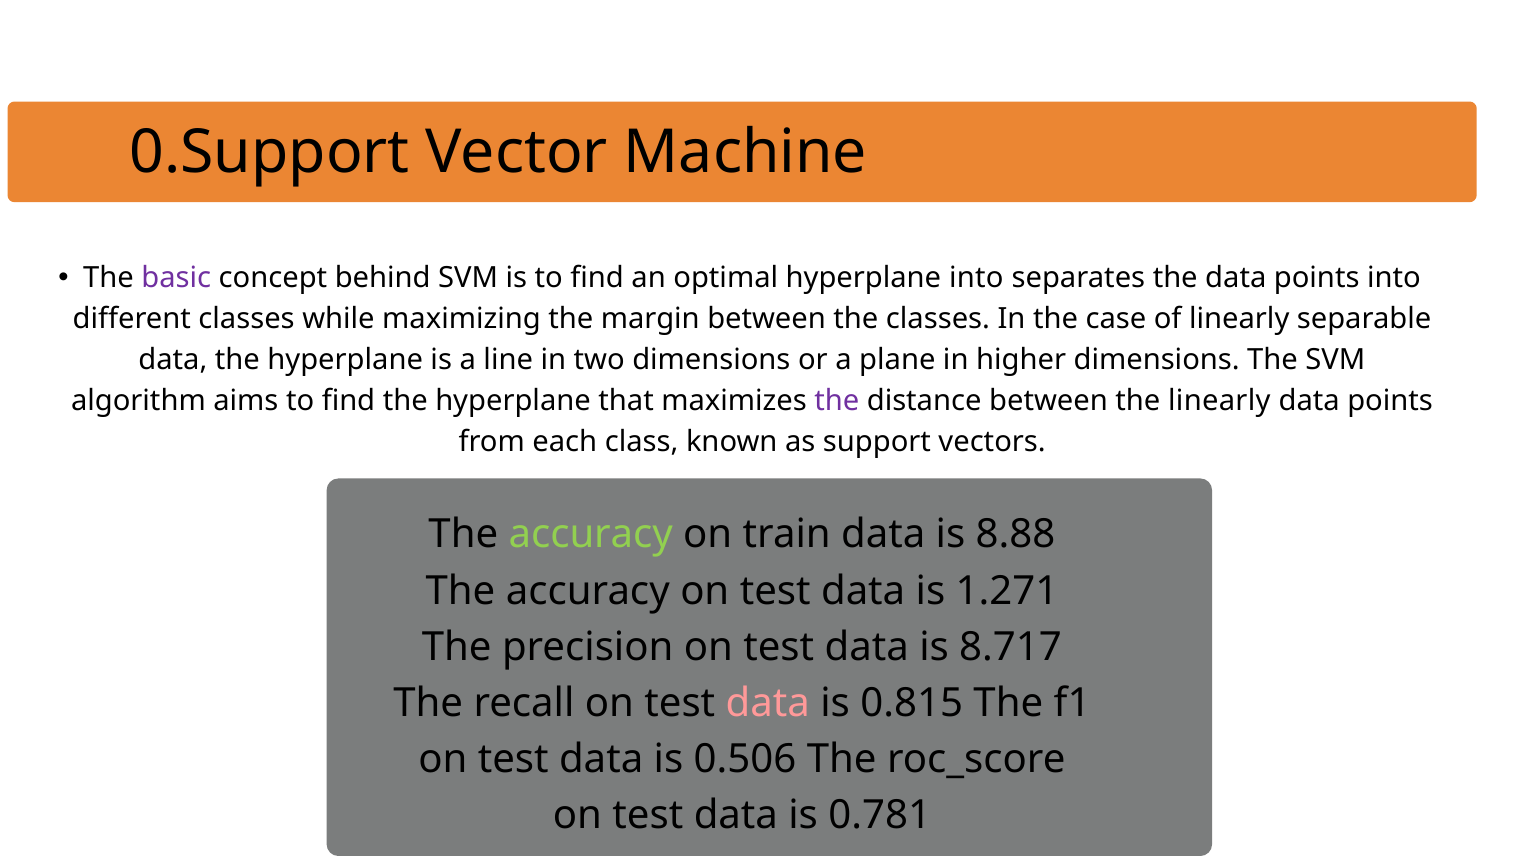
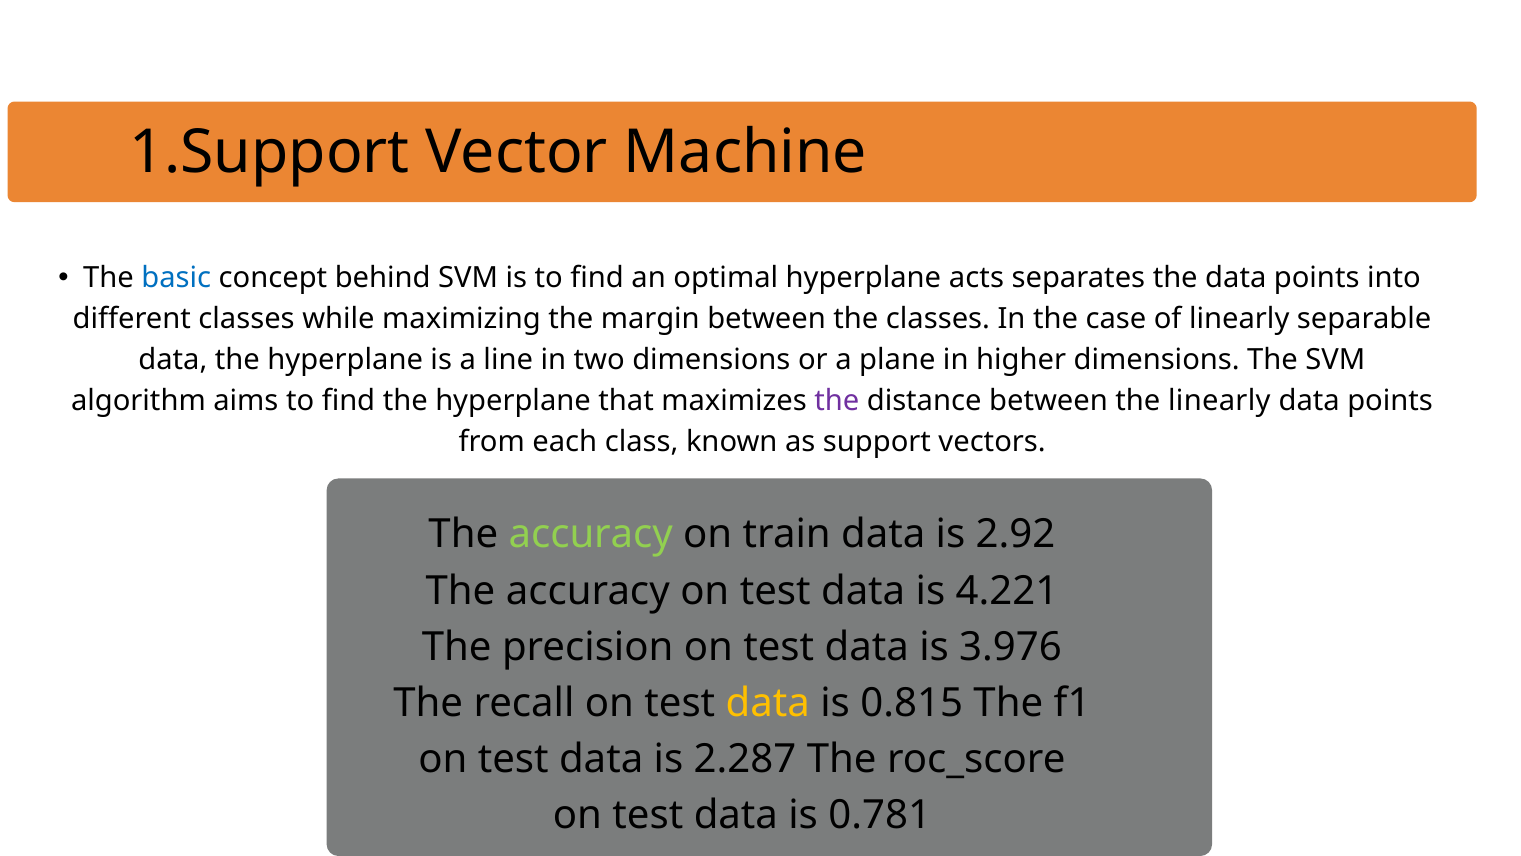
0.Support: 0.Support -> 1.Support
basic colour: purple -> blue
hyperplane into: into -> acts
8.88: 8.88 -> 2.92
1.271: 1.271 -> 4.221
8.717: 8.717 -> 3.976
data at (768, 703) colour: pink -> yellow
0.506: 0.506 -> 2.287
